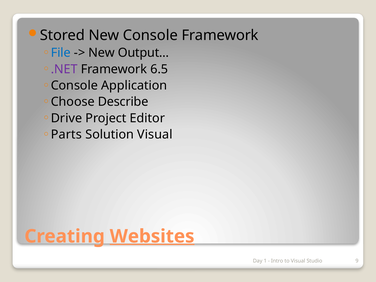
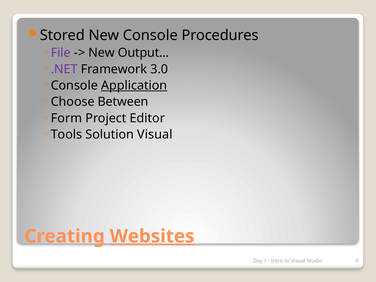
Console Framework: Framework -> Procedures
File colour: blue -> purple
6.5: 6.5 -> 3.0
Application underline: none -> present
Describe: Describe -> Between
Drive: Drive -> Form
Parts: Parts -> Tools
